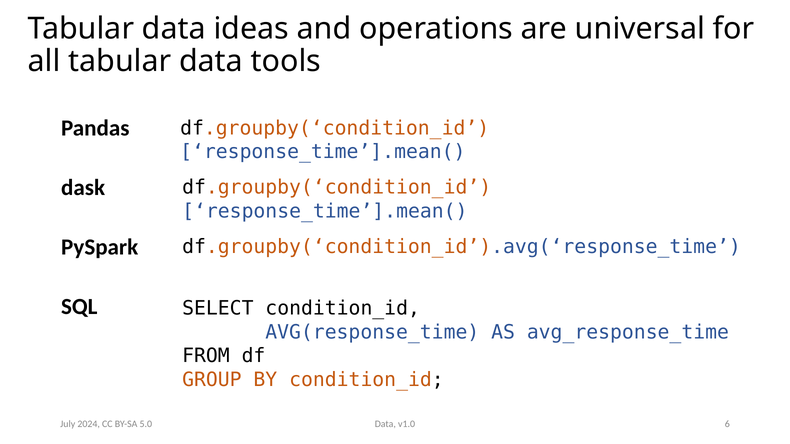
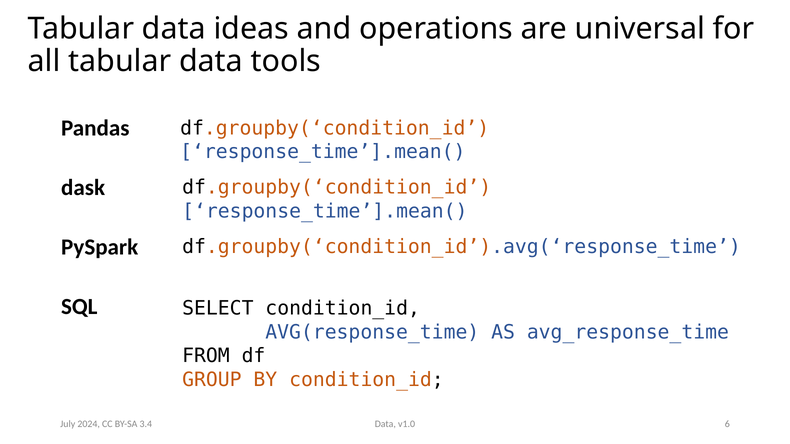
5.0: 5.0 -> 3.4
